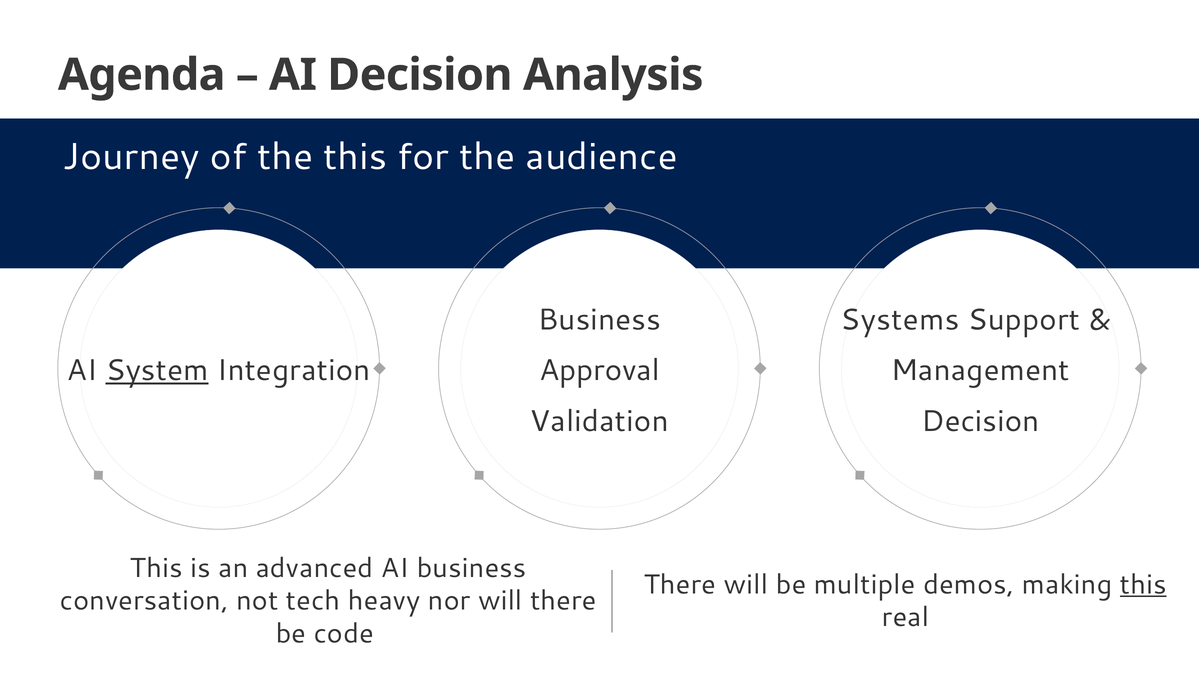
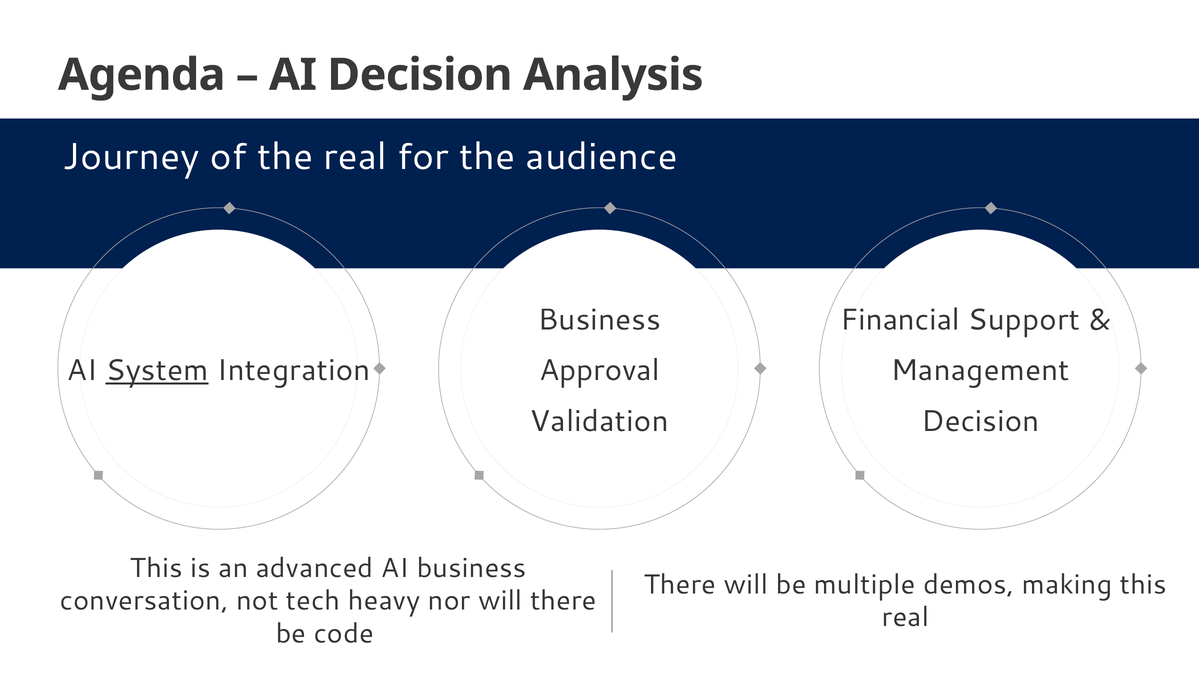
the this: this -> real
Systems: Systems -> Financial
this at (1143, 585) underline: present -> none
